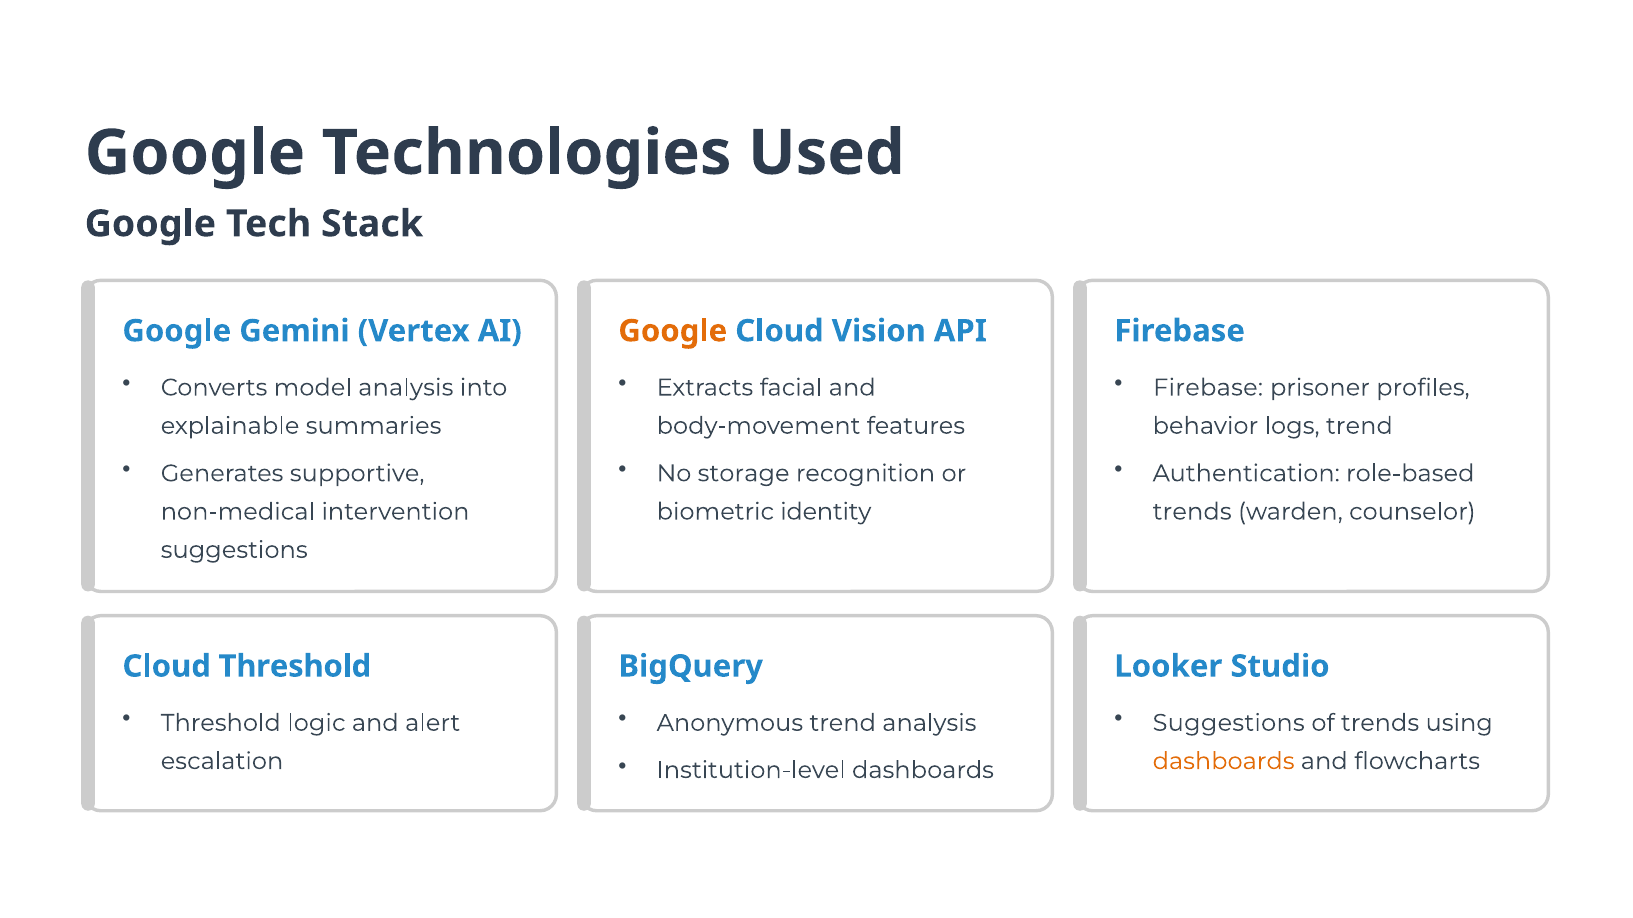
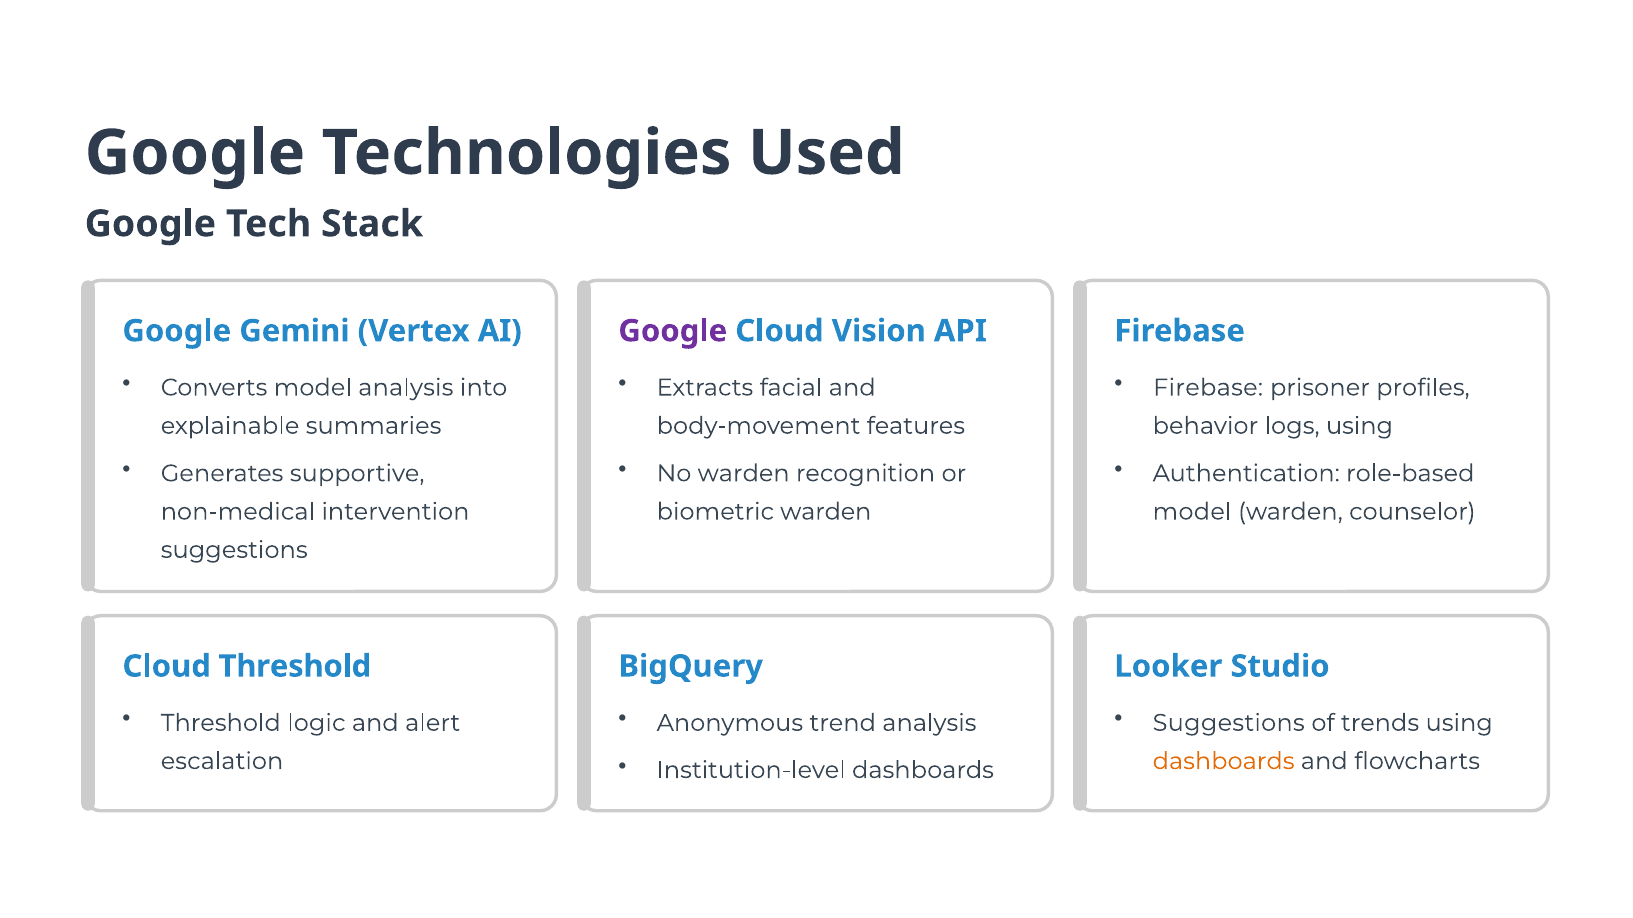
Google at (673, 331) colour: orange -> purple
logs trend: trend -> using
No storage: storage -> warden
biometric identity: identity -> warden
trends at (1192, 512): trends -> model
